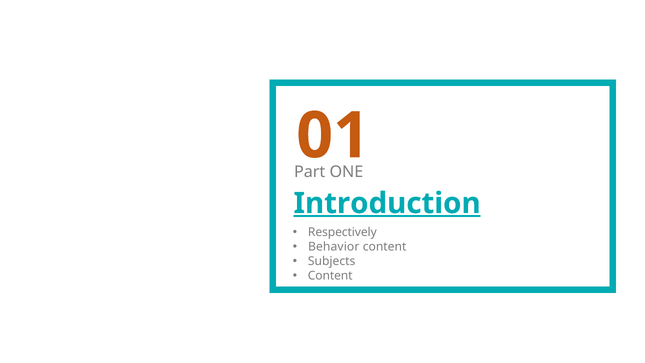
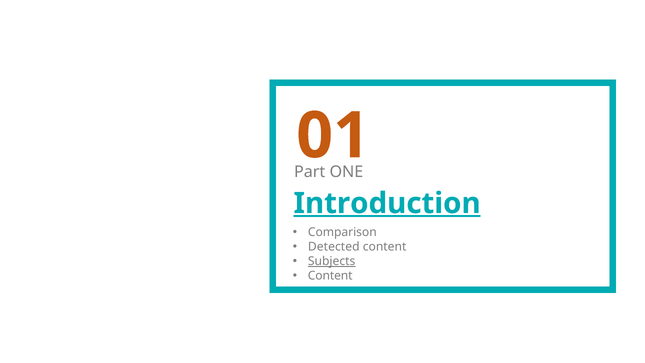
Respectively: Respectively -> Comparison
Behavior: Behavior -> Detected
Subjects underline: none -> present
